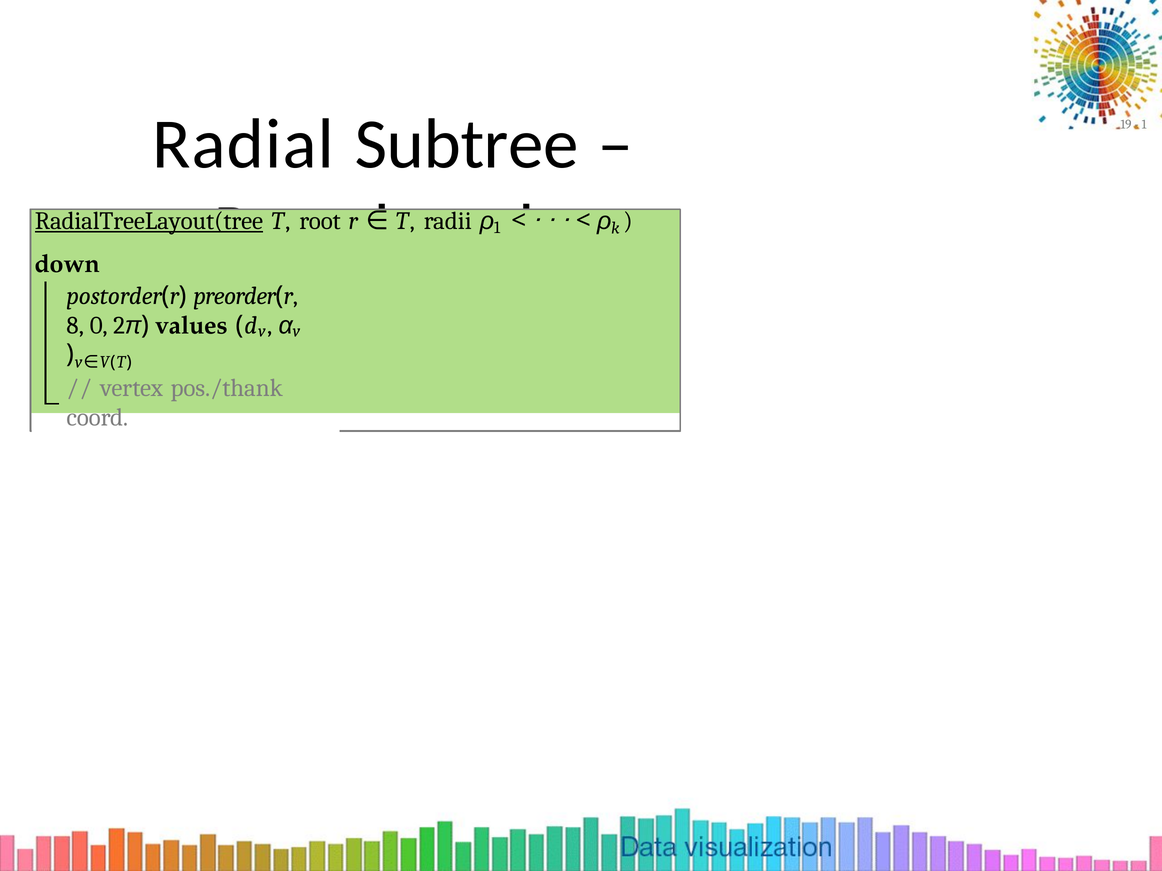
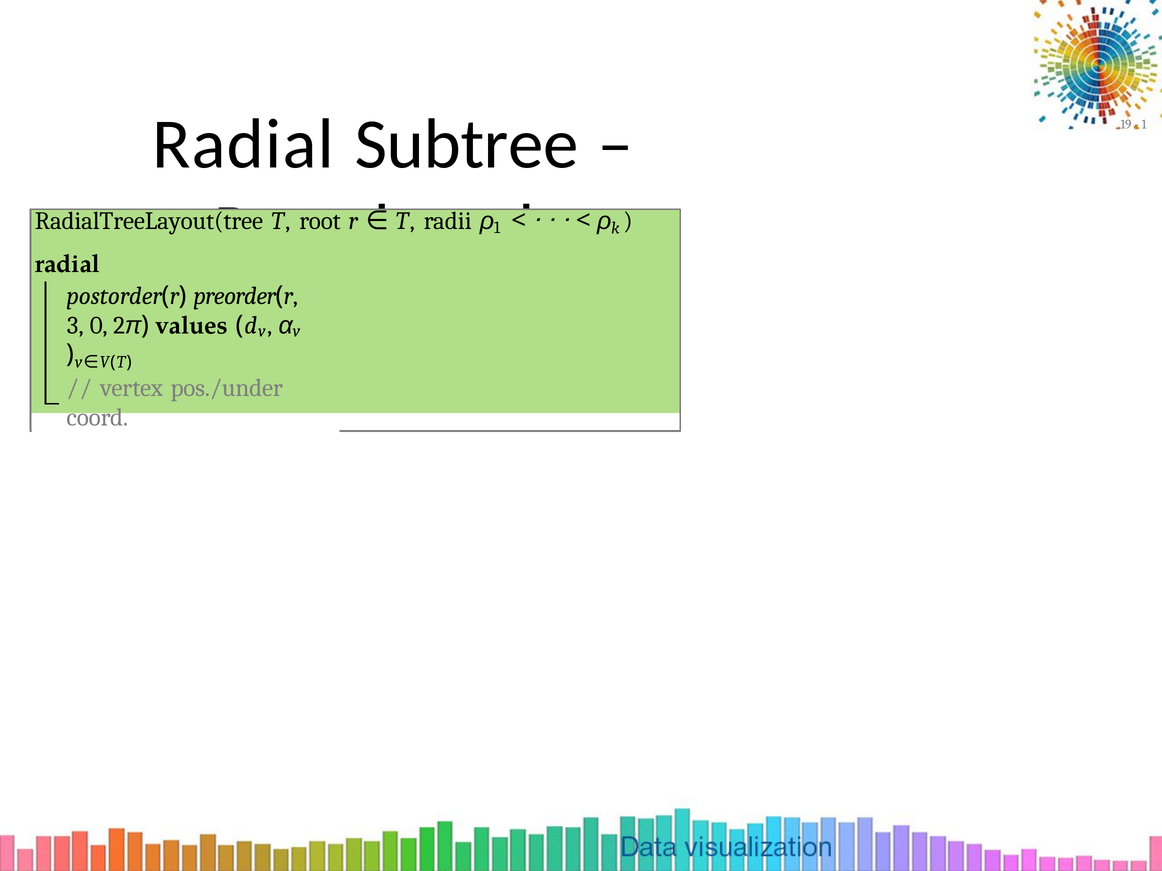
RadialTreeLayout(tree underline: present -> none
down at (67, 264): down -> radial
8: 8 -> 3
pos./thank: pos./thank -> pos./under
